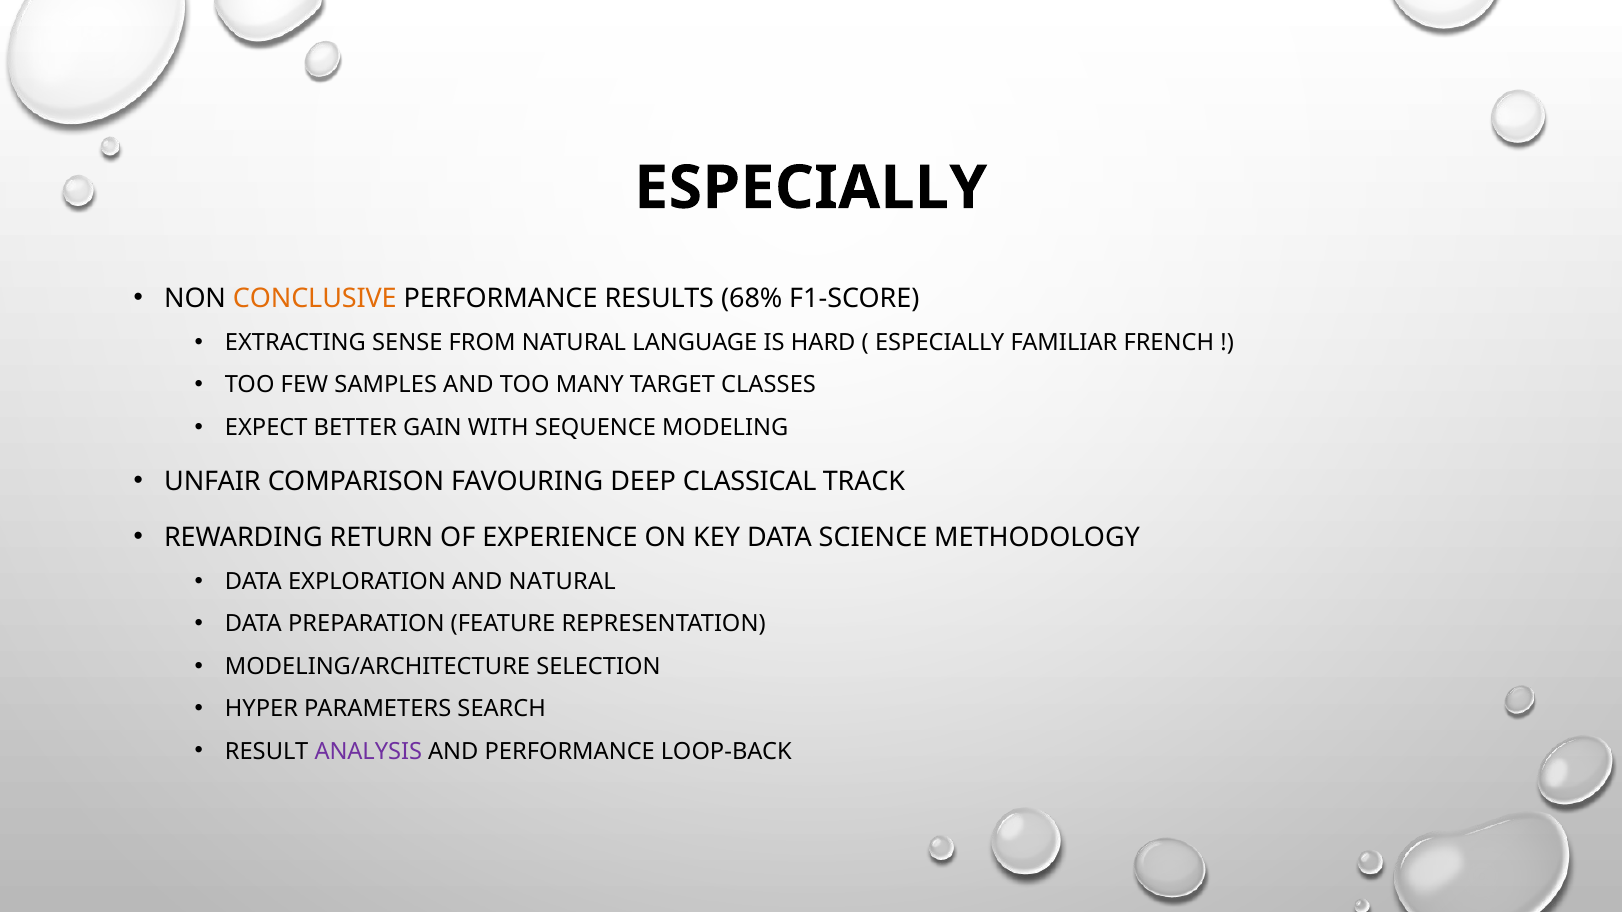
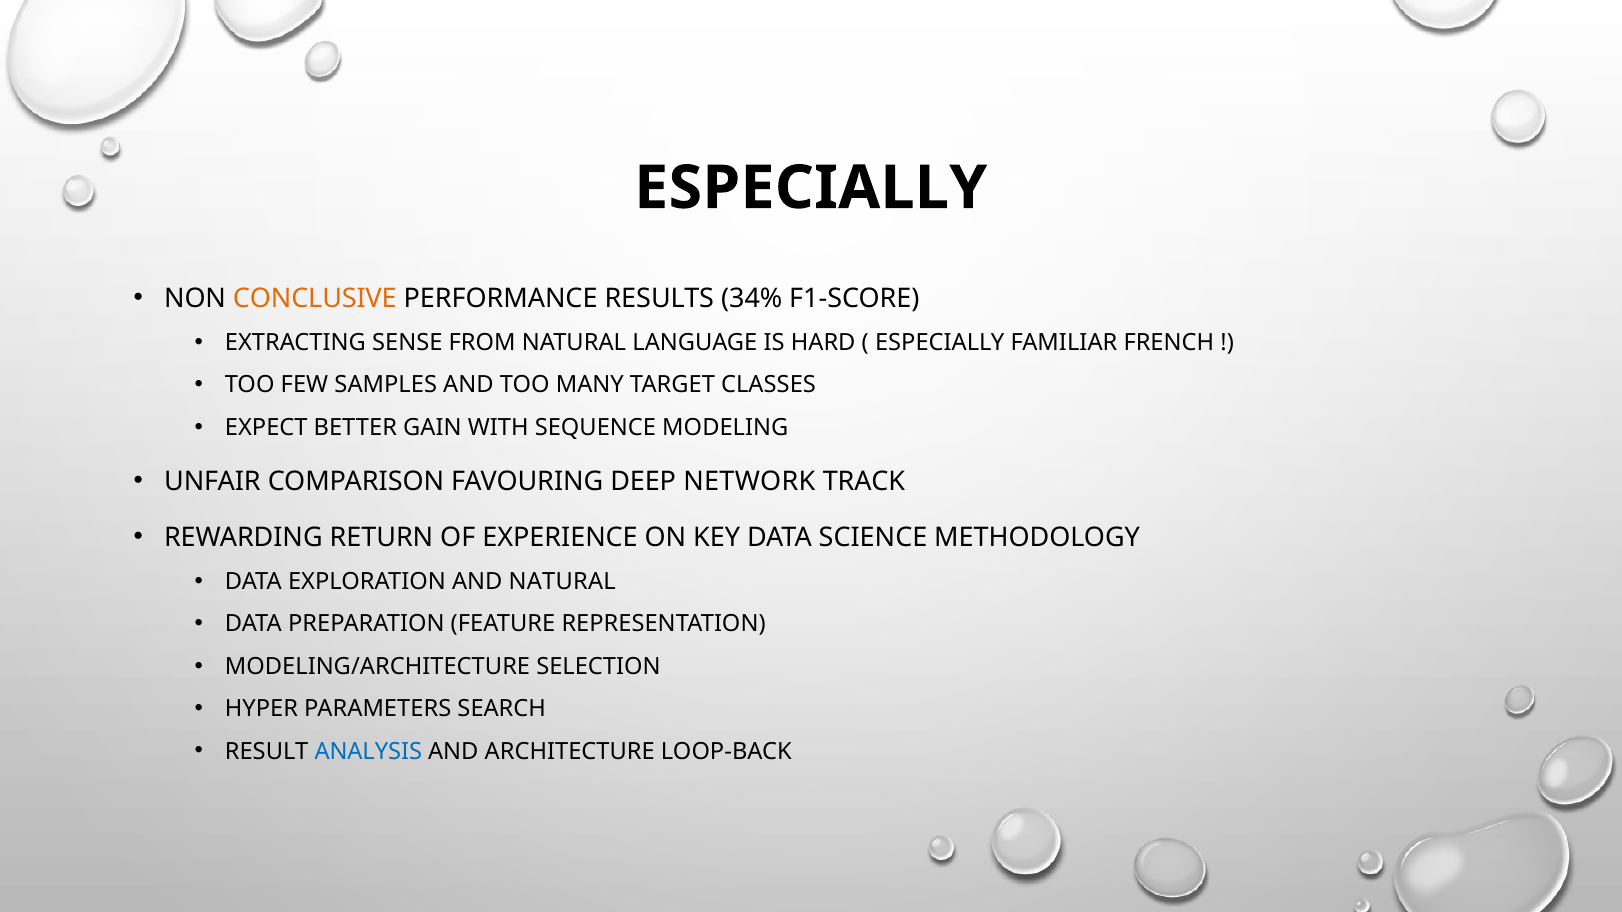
68%: 68% -> 34%
CLASSICAL: CLASSICAL -> NETWORK
ANALYSIS colour: purple -> blue
AND PERFORMANCE: PERFORMANCE -> ARCHITECTURE
